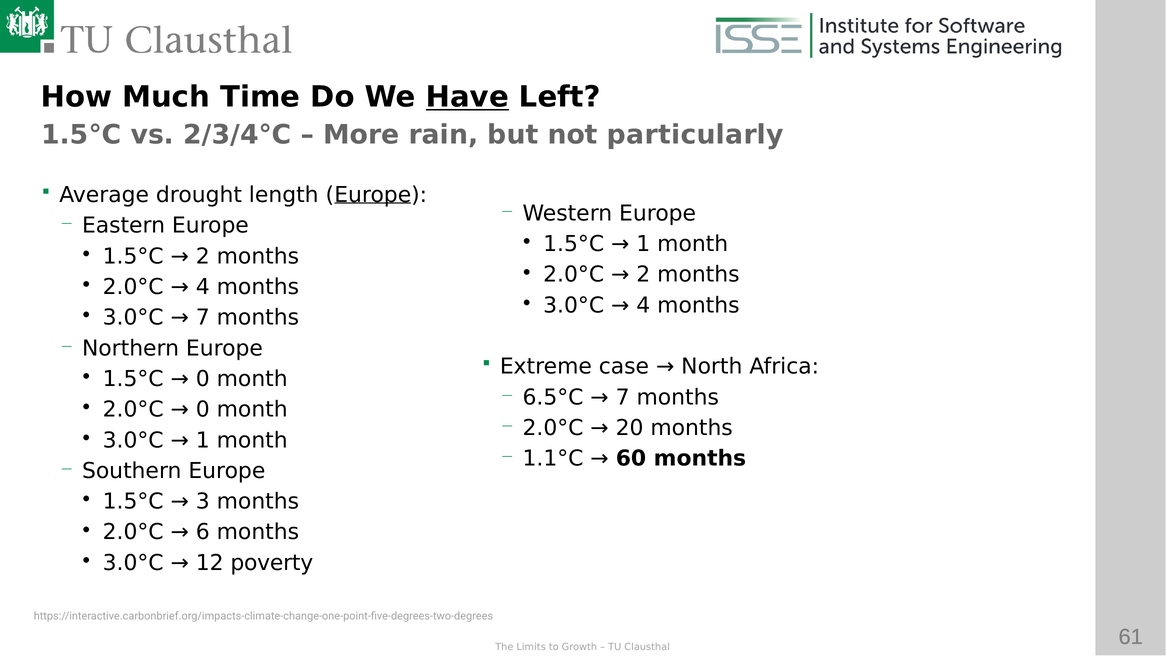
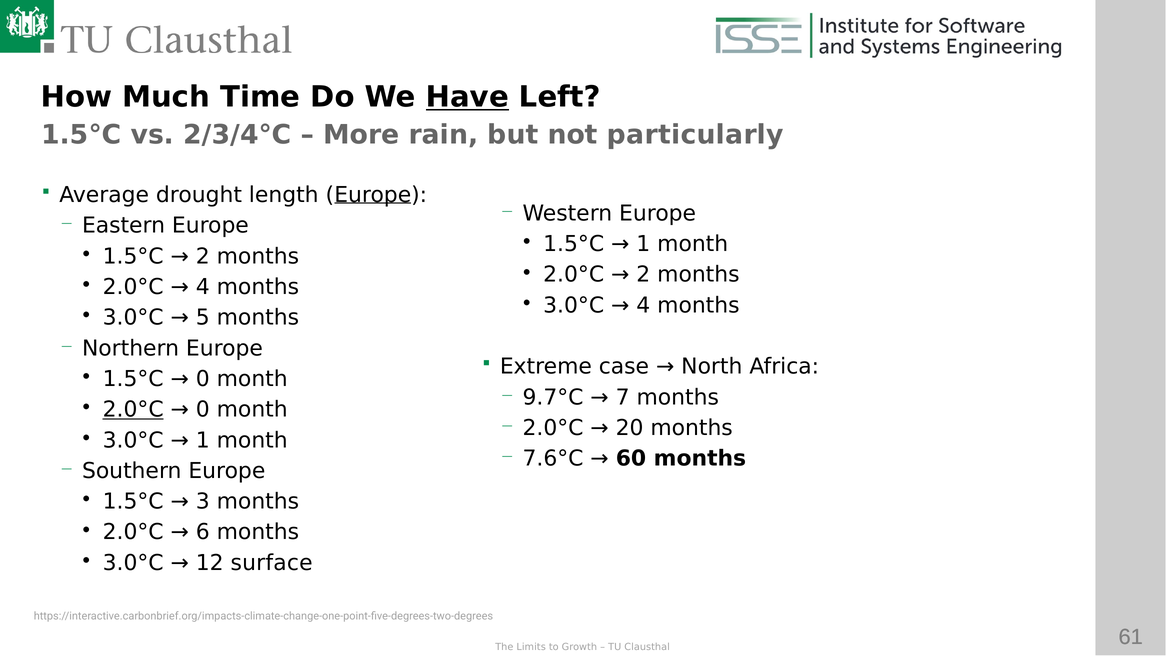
7 at (203, 317): 7 -> 5
6.5°C: 6.5°C -> 9.7°C
2.0°C at (133, 409) underline: none -> present
1.1°C: 1.1°C -> 7.6°C
poverty: poverty -> surface
